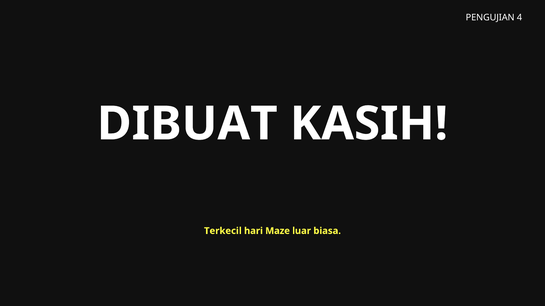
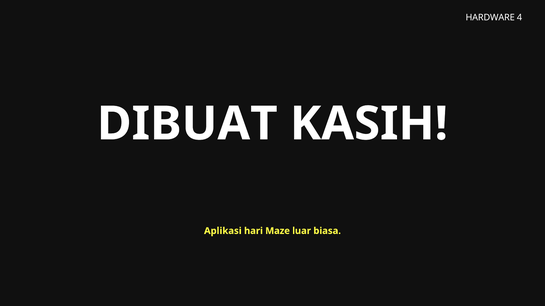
PENGUJIAN: PENGUJIAN -> HARDWARE
Terkecil: Terkecil -> Aplikasi
